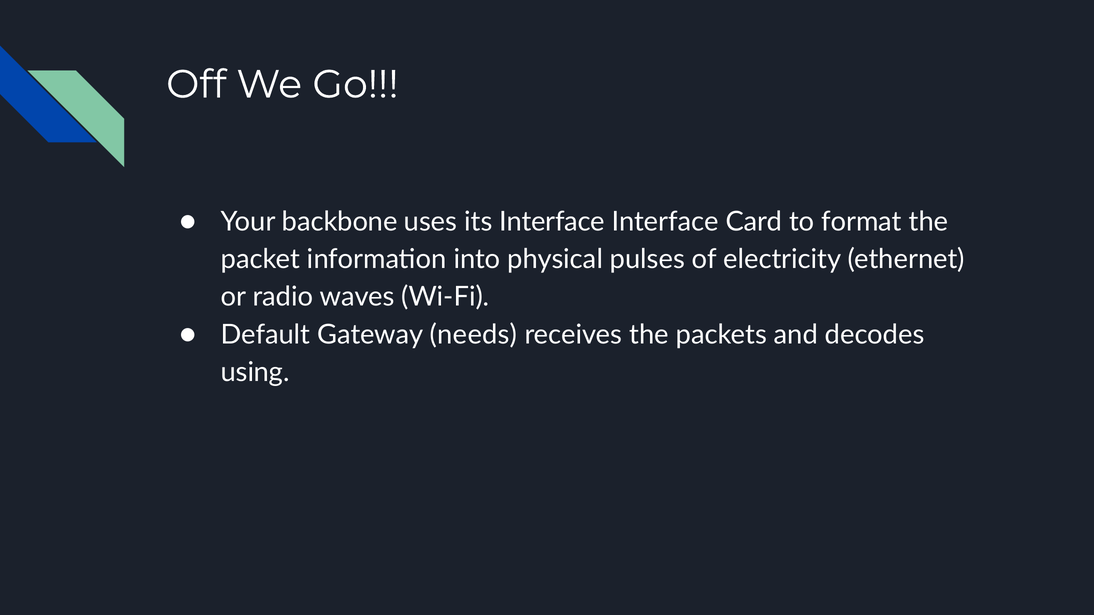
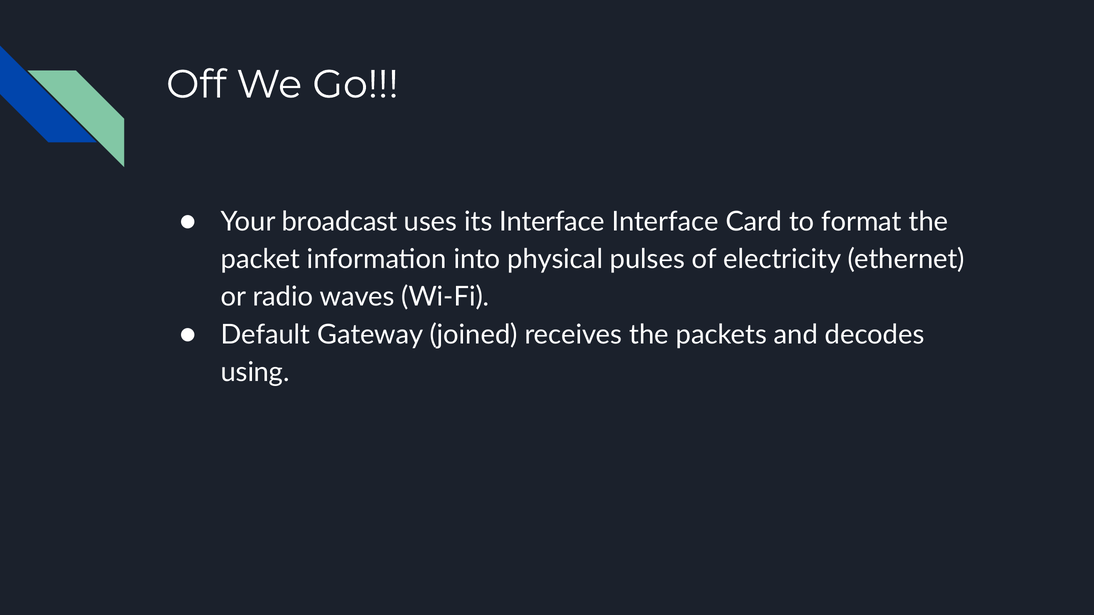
backbone: backbone -> broadcast
needs: needs -> joined
